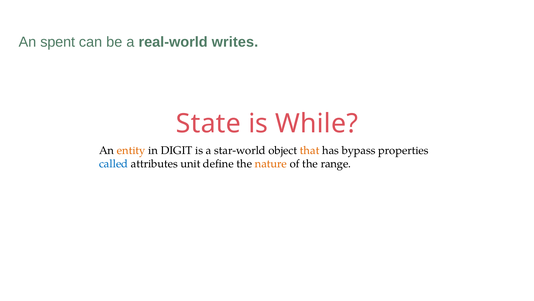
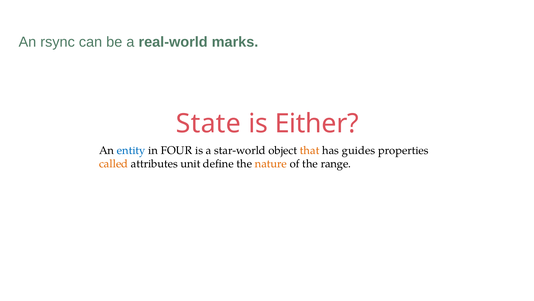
spent: spent -> rsync
writes: writes -> marks
While: While -> Either
entity colour: orange -> blue
DIGIT: DIGIT -> FOUR
bypass: bypass -> guides
called colour: blue -> orange
